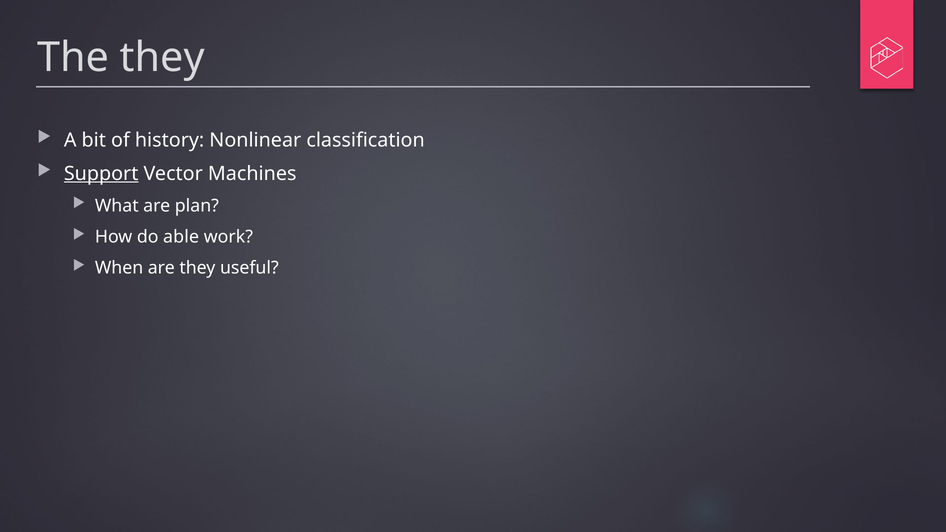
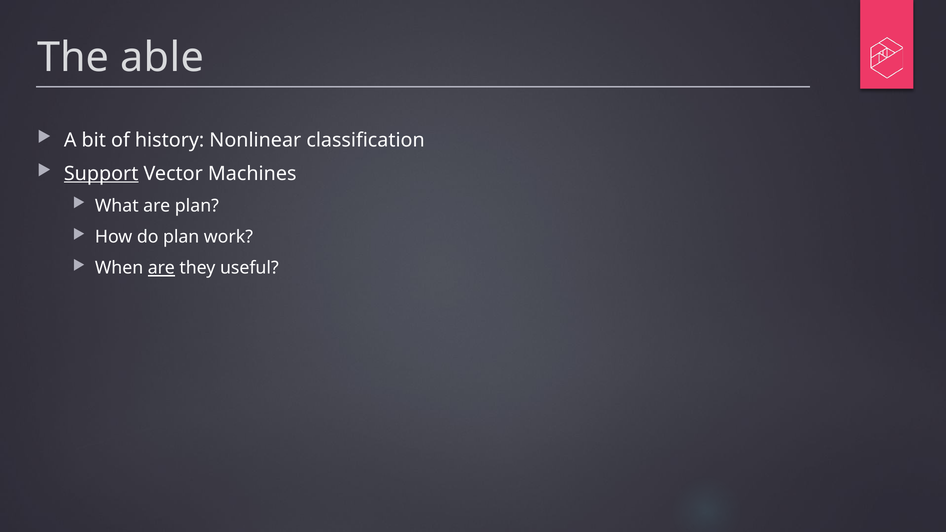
The they: they -> able
do able: able -> plan
are at (161, 268) underline: none -> present
